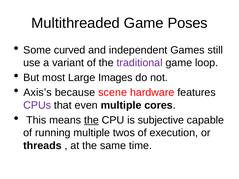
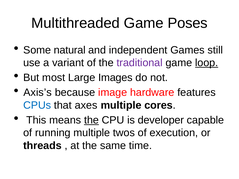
curved: curved -> natural
loop underline: none -> present
scene: scene -> image
CPUs colour: purple -> blue
even: even -> axes
subjective: subjective -> developer
